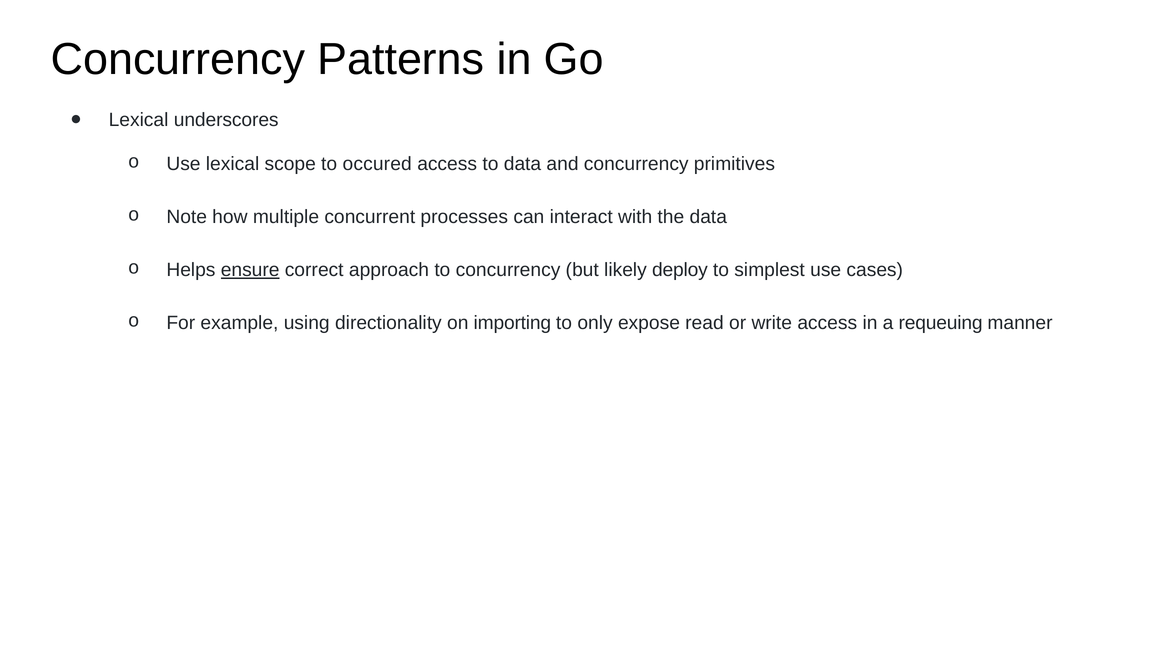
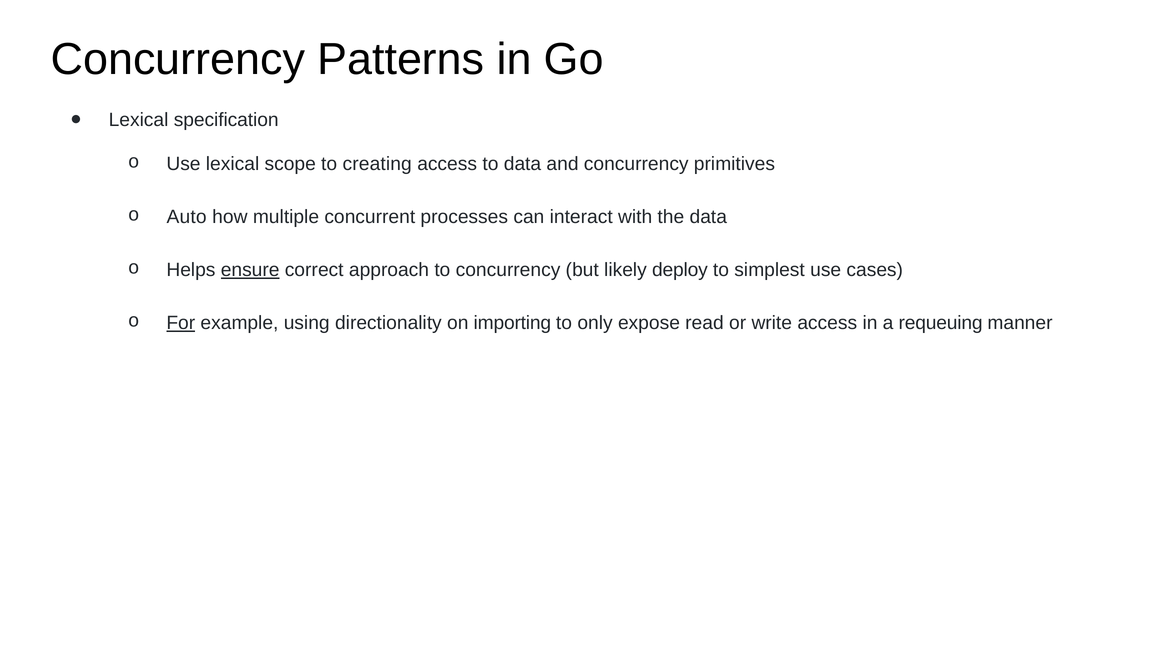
underscores: underscores -> specification
occured: occured -> creating
Note: Note -> Auto
For underline: none -> present
